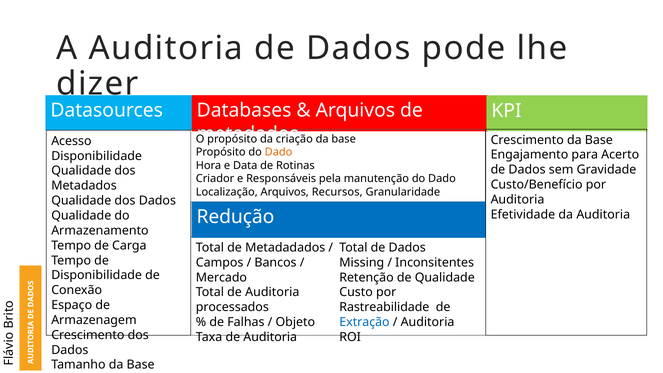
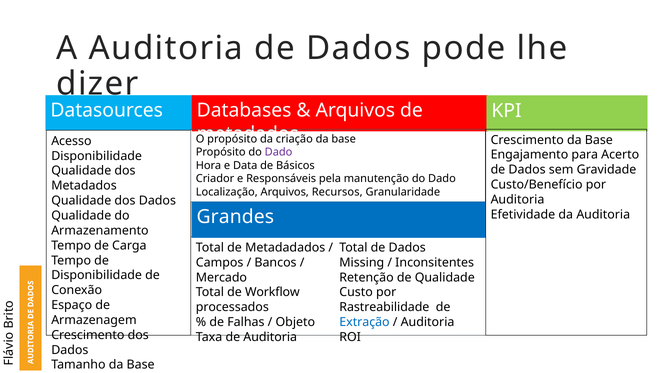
Dado at (279, 152) colour: orange -> purple
Rotinas: Rotinas -> Básicos
Redução: Redução -> Grandes
Total de Auditoria: Auditoria -> Workflow
